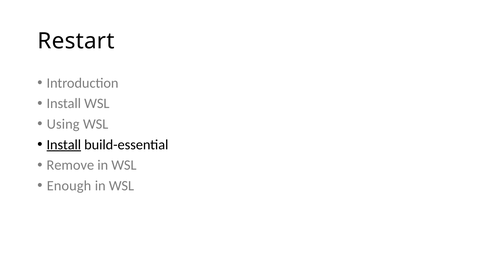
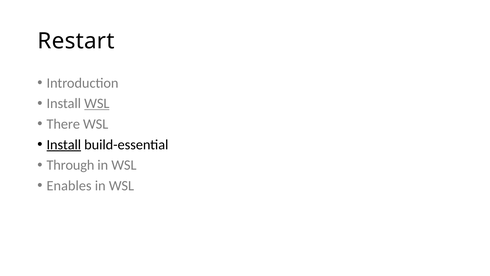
WSL at (97, 103) underline: none -> present
Using: Using -> There
Remove: Remove -> Through
Enough: Enough -> Enables
